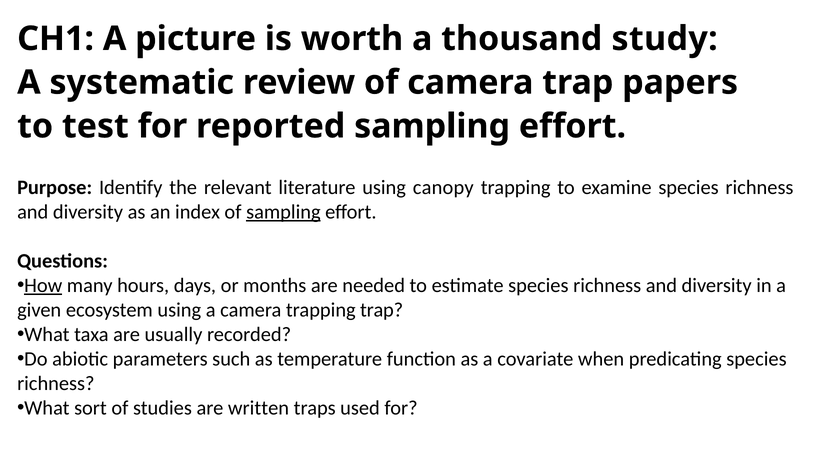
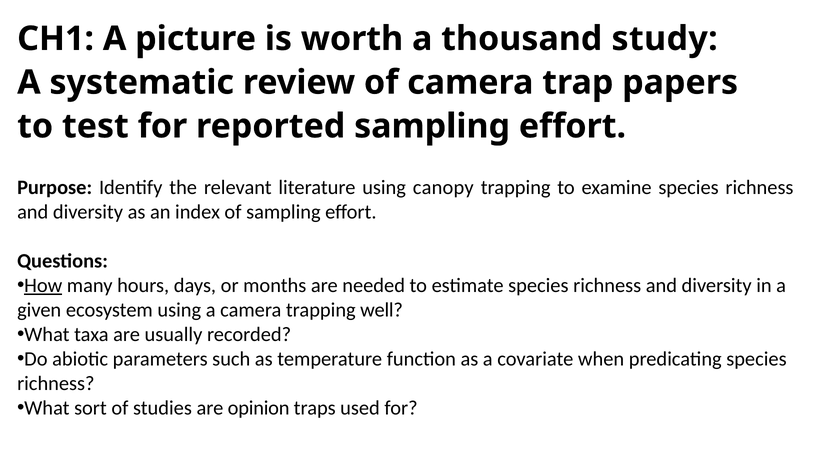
sampling at (283, 212) underline: present -> none
trapping trap: trap -> well
written: written -> opinion
